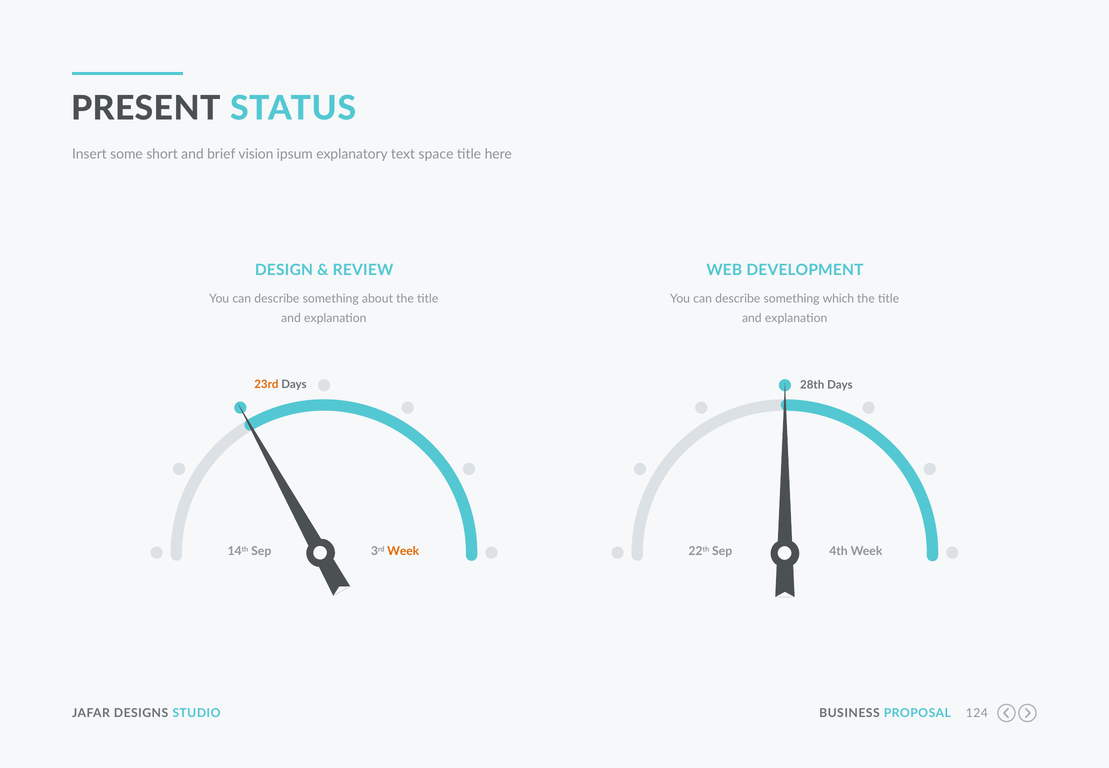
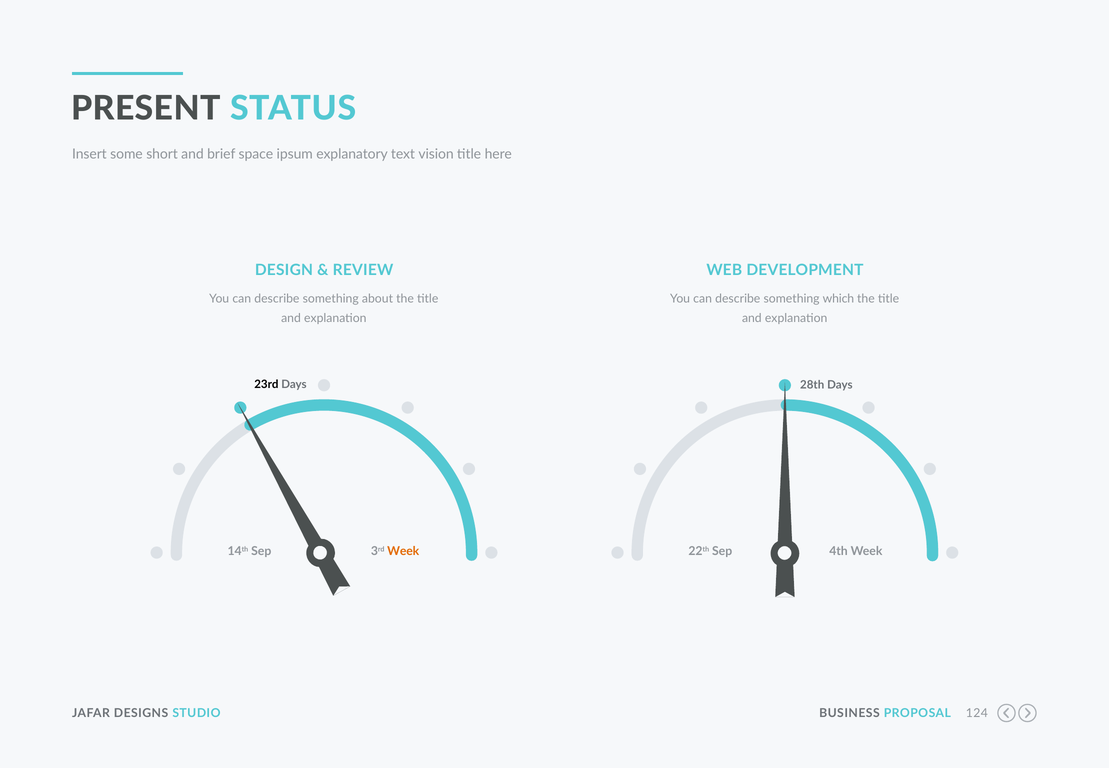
vision: vision -> space
space: space -> vision
23rd colour: orange -> black
